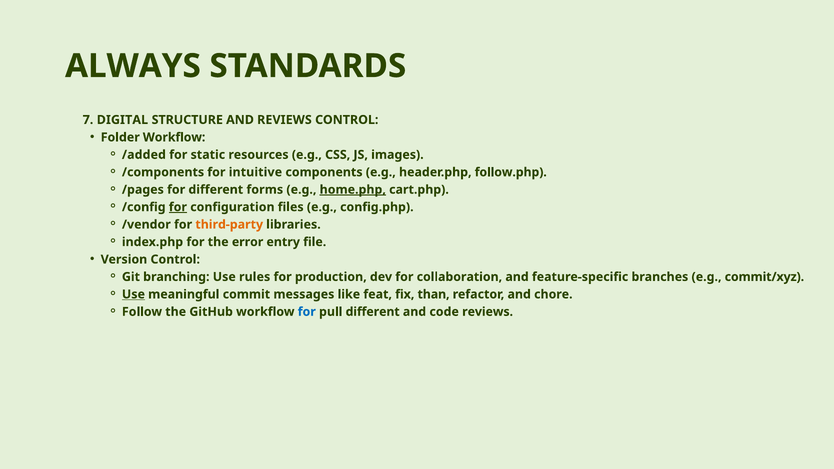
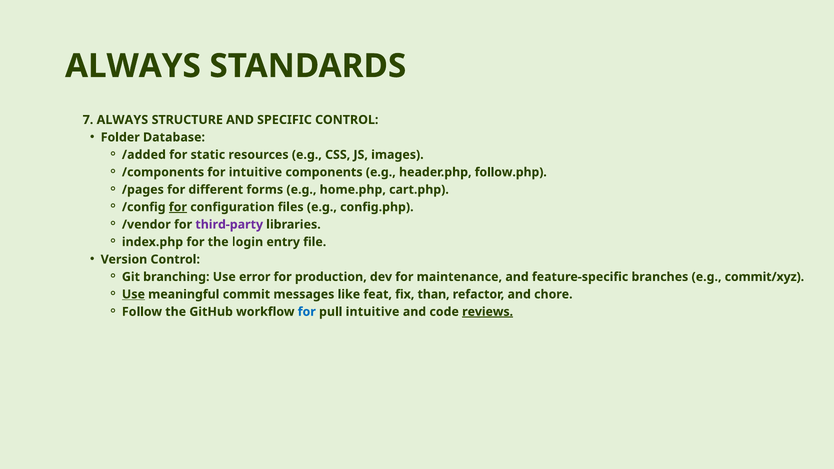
7 DIGITAL: DIGITAL -> ALWAYS
AND REVIEWS: REVIEWS -> SPECIFIC
Folder Workflow: Workflow -> Database
home.php underline: present -> none
third-party colour: orange -> purple
error: error -> login
rules: rules -> error
collaboration: collaboration -> maintenance
pull different: different -> intuitive
reviews at (488, 312) underline: none -> present
